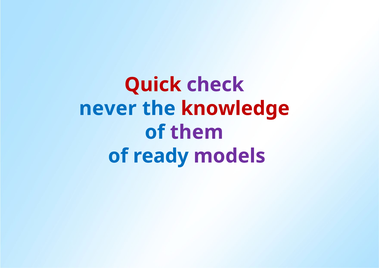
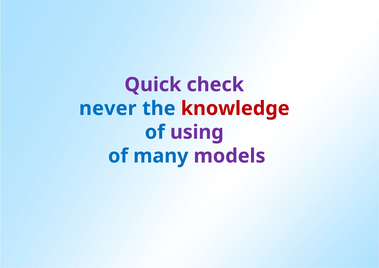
Quick colour: red -> purple
them: them -> using
ready: ready -> many
